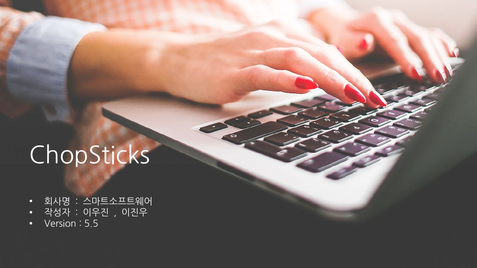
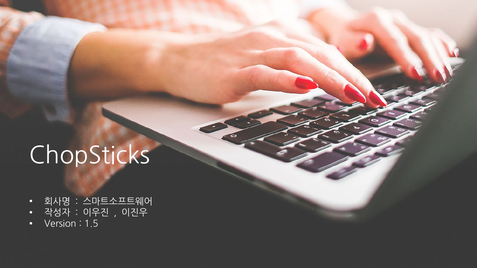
5.5: 5.5 -> 1.5
